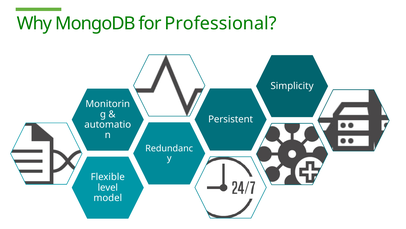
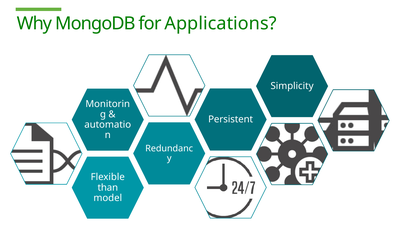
Professional: Professional -> Applications
level: level -> than
